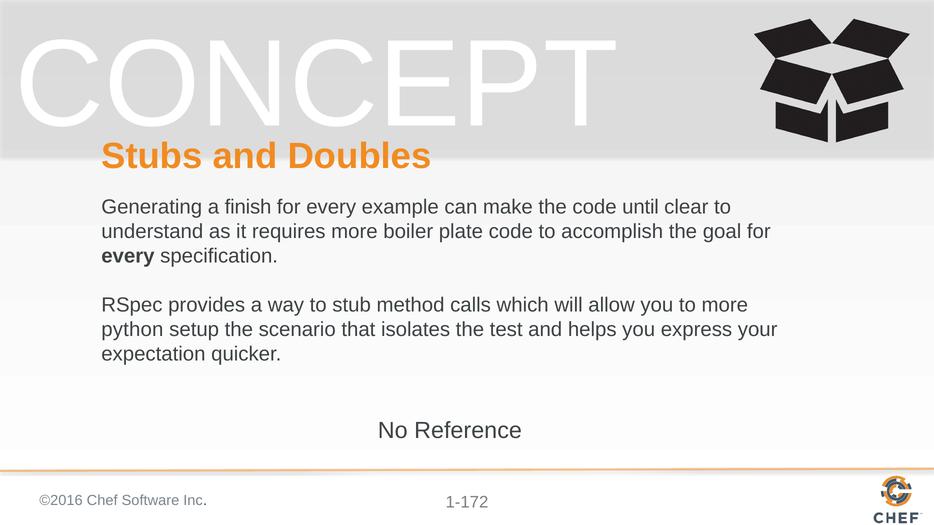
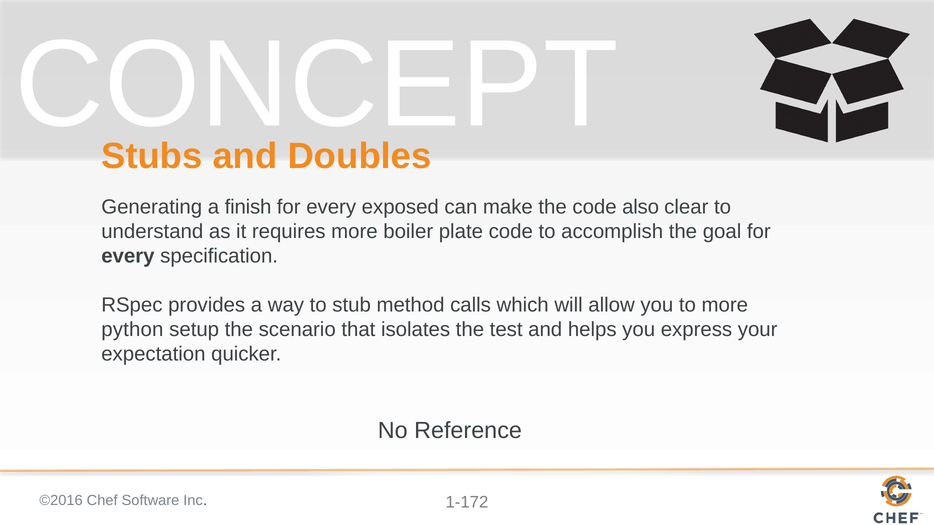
example: example -> exposed
until: until -> also
